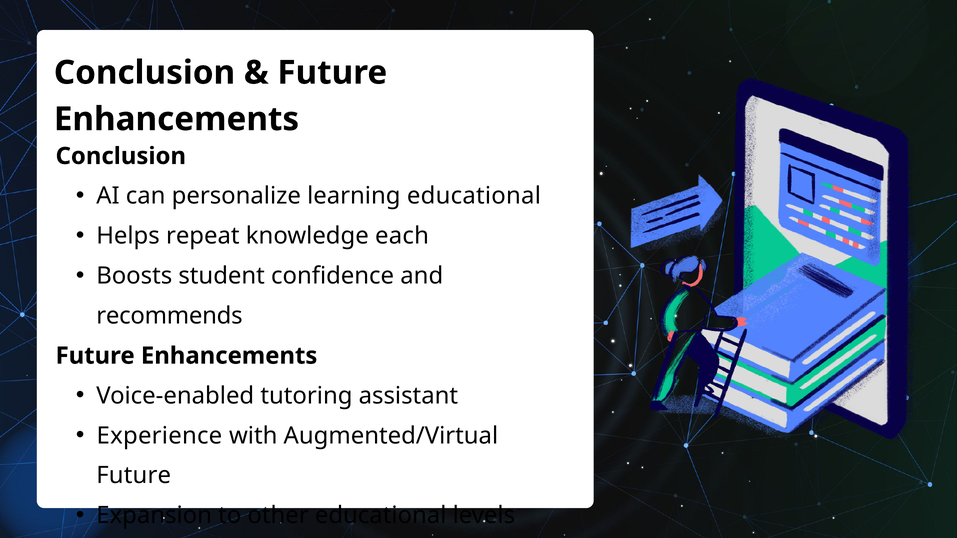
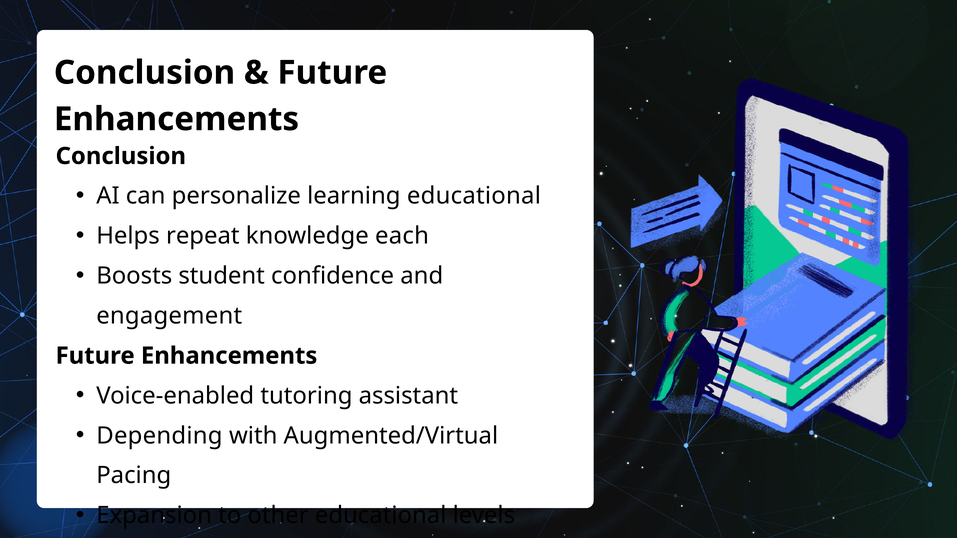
recommends: recommends -> engagement
Experience: Experience -> Depending
Future at (134, 476): Future -> Pacing
